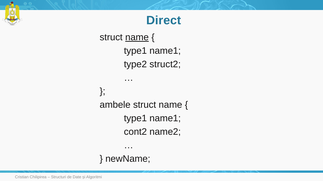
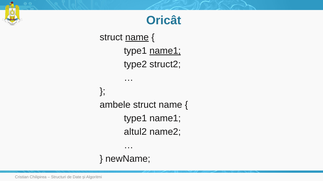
Direct: Direct -> Oricât
name1 at (165, 51) underline: none -> present
cont2: cont2 -> altul2
